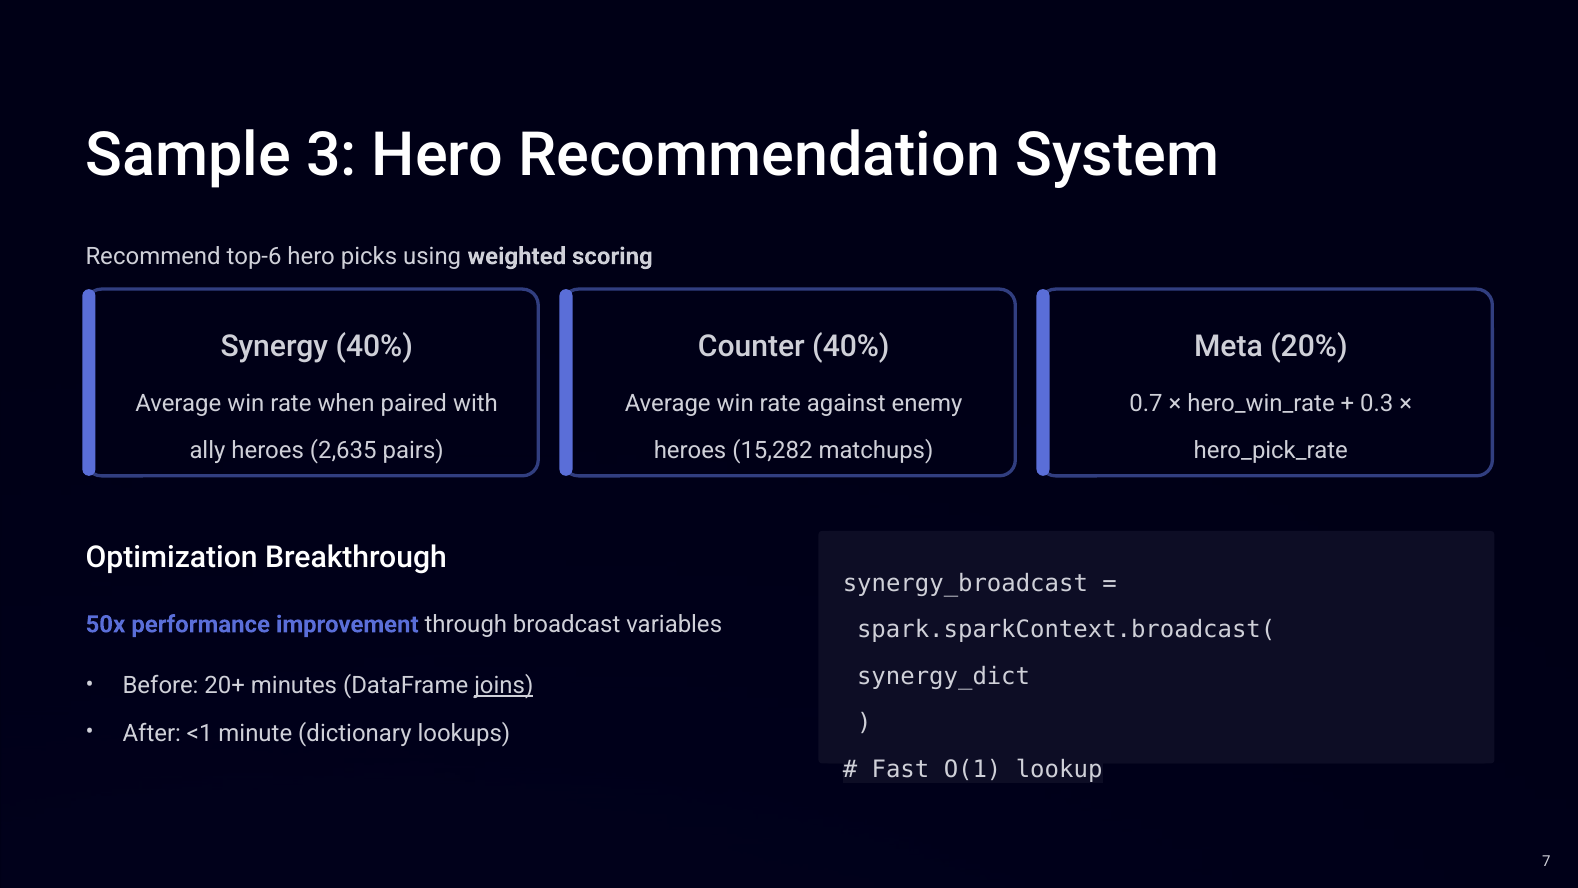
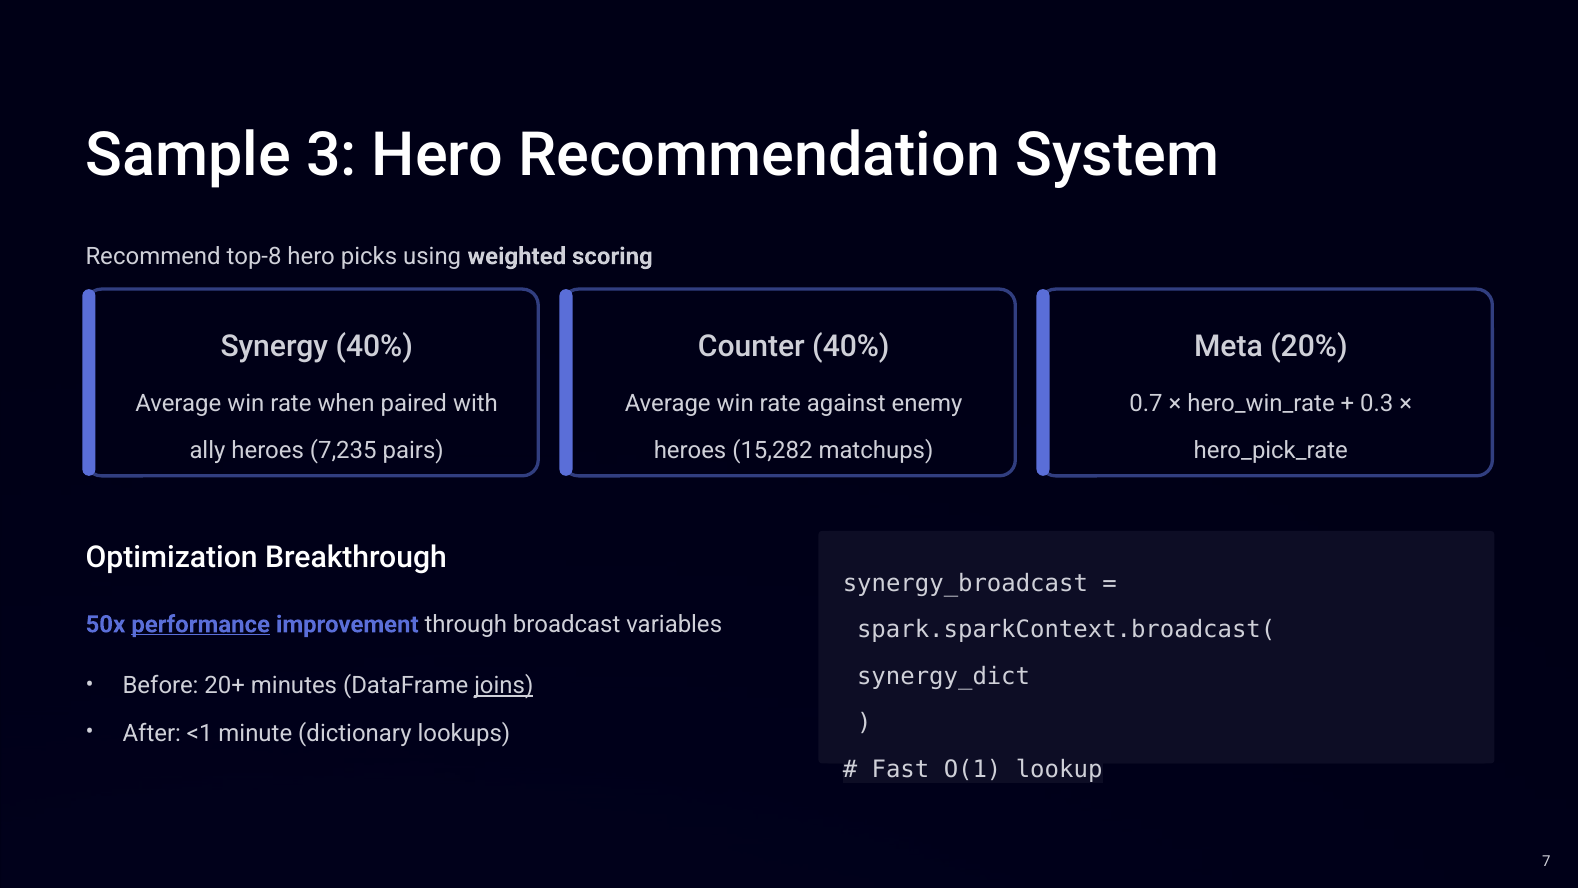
top-6: top-6 -> top-8
2,635: 2,635 -> 7,235
performance underline: none -> present
